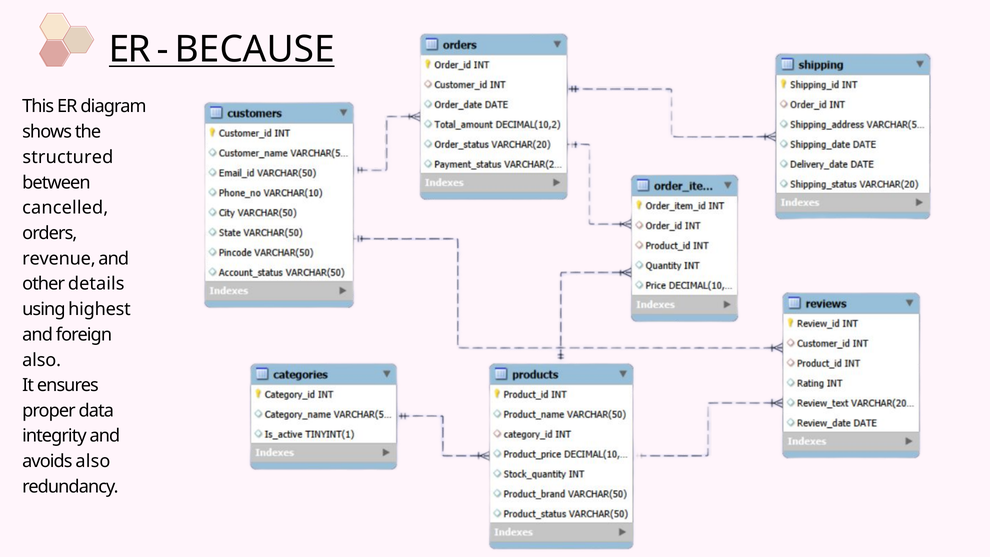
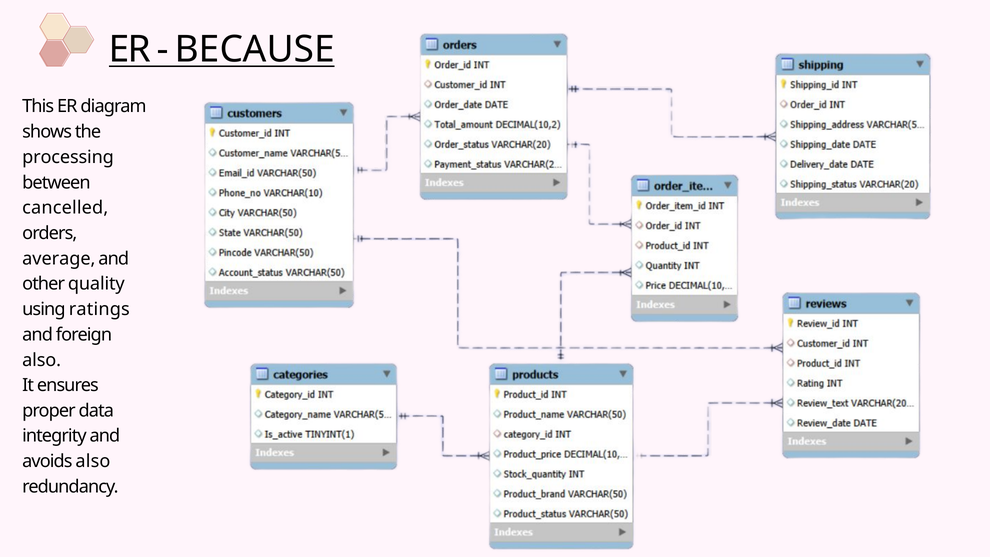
structured: structured -> processing
revenue: revenue -> average
details: details -> quality
highest: highest -> ratings
